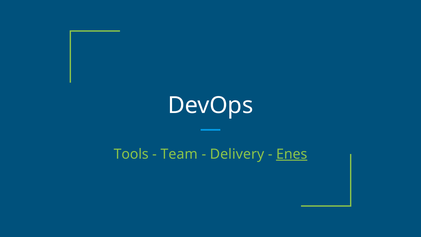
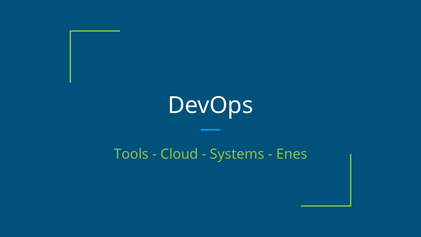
Team: Team -> Cloud
Delivery: Delivery -> Systems
Enes underline: present -> none
